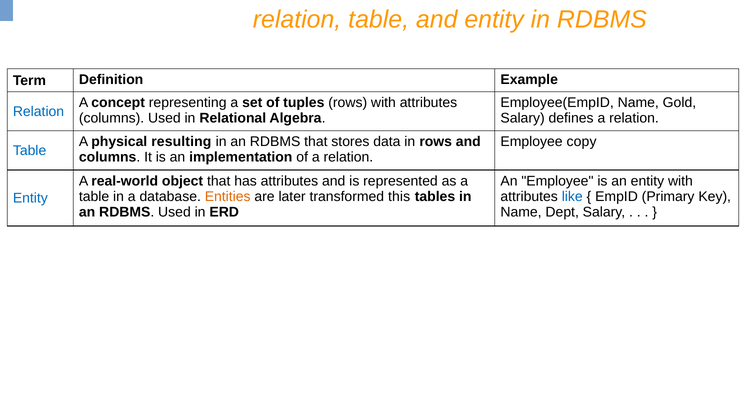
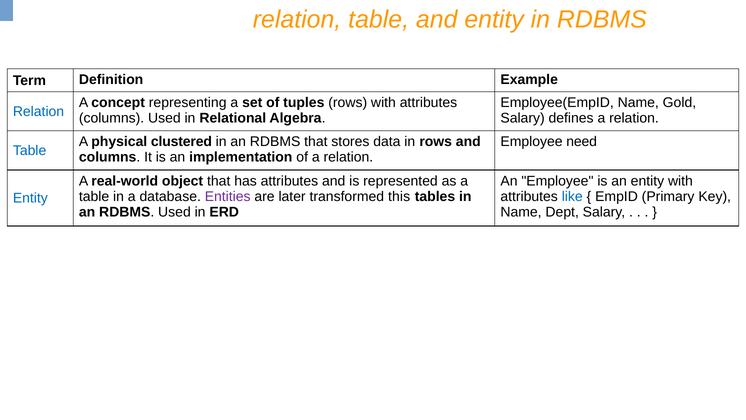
resulting: resulting -> clustered
copy: copy -> need
Entities colour: orange -> purple
